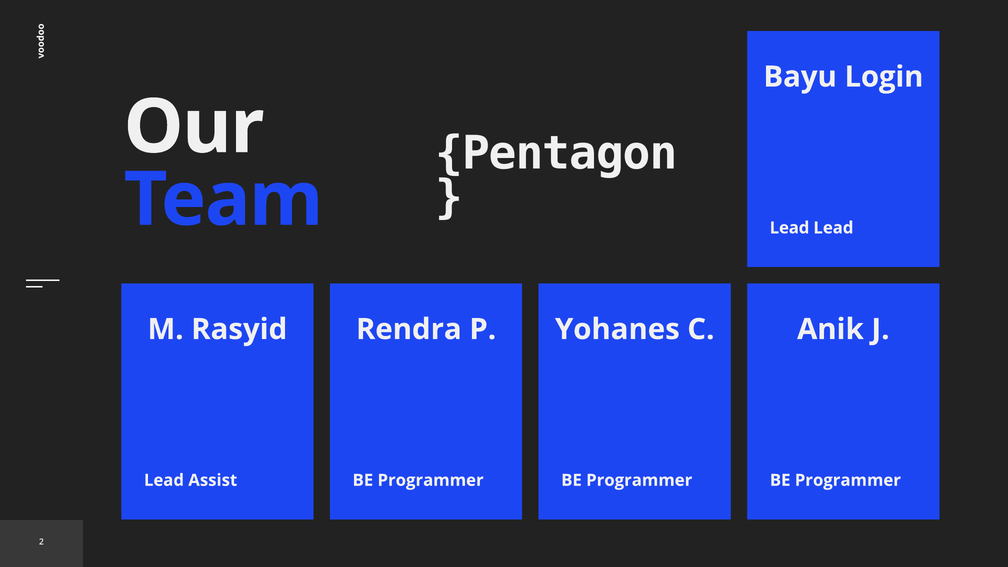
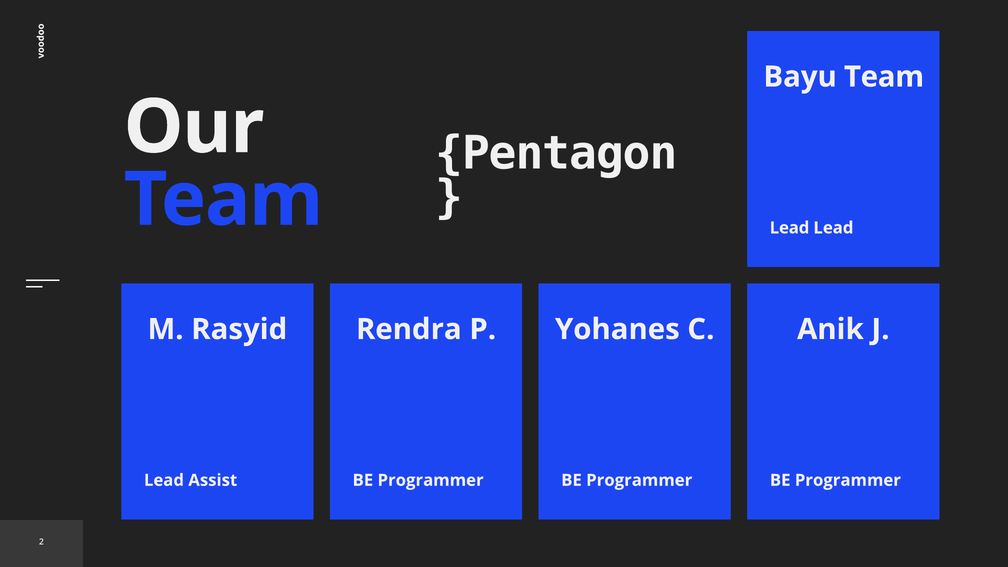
Bayu Login: Login -> Team
